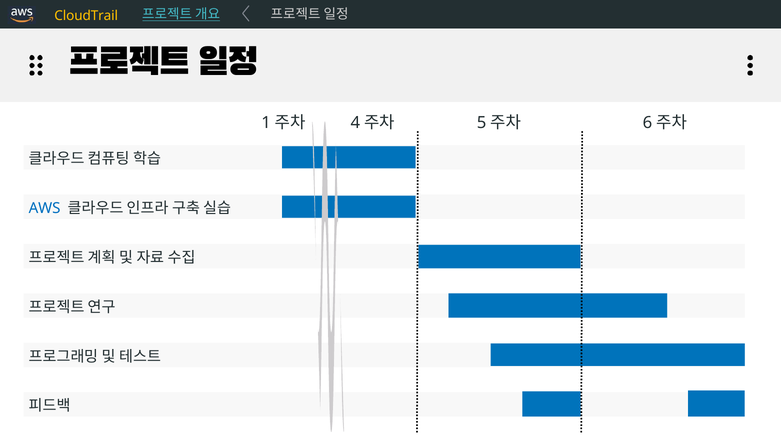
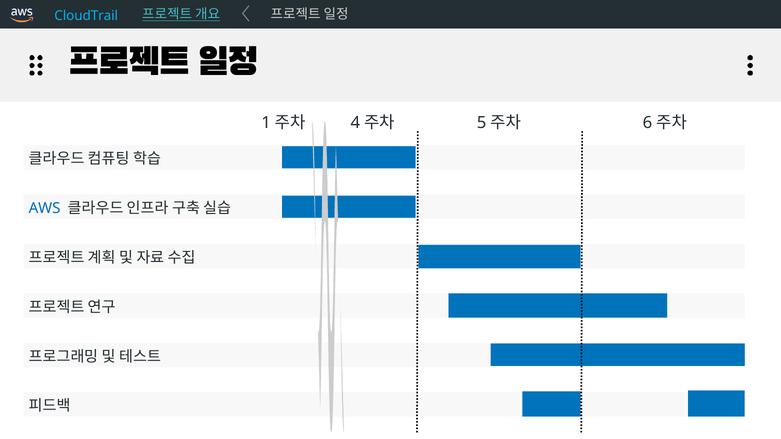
CloudTrail colour: yellow -> light blue
